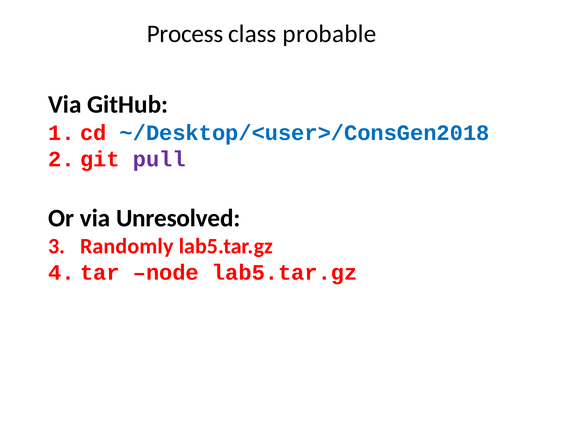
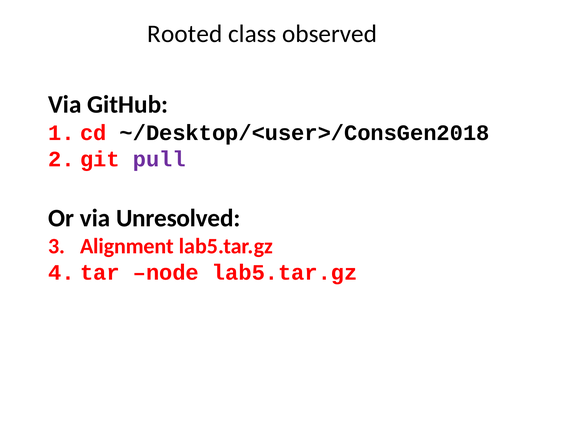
Process: Process -> Rooted
probable: probable -> observed
~/Desktop/<user>/ConsGen2018 colour: blue -> black
Randomly: Randomly -> Alignment
